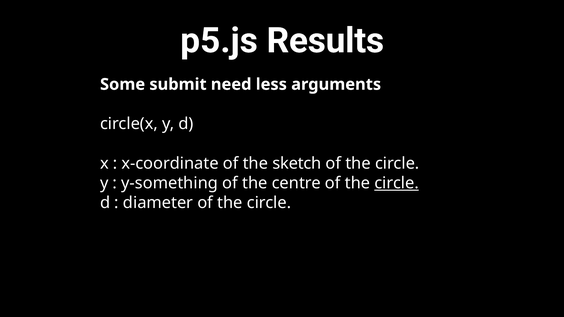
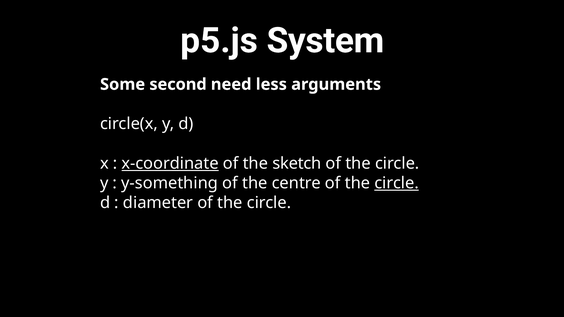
Results: Results -> System
submit: submit -> second
x-coordinate underline: none -> present
